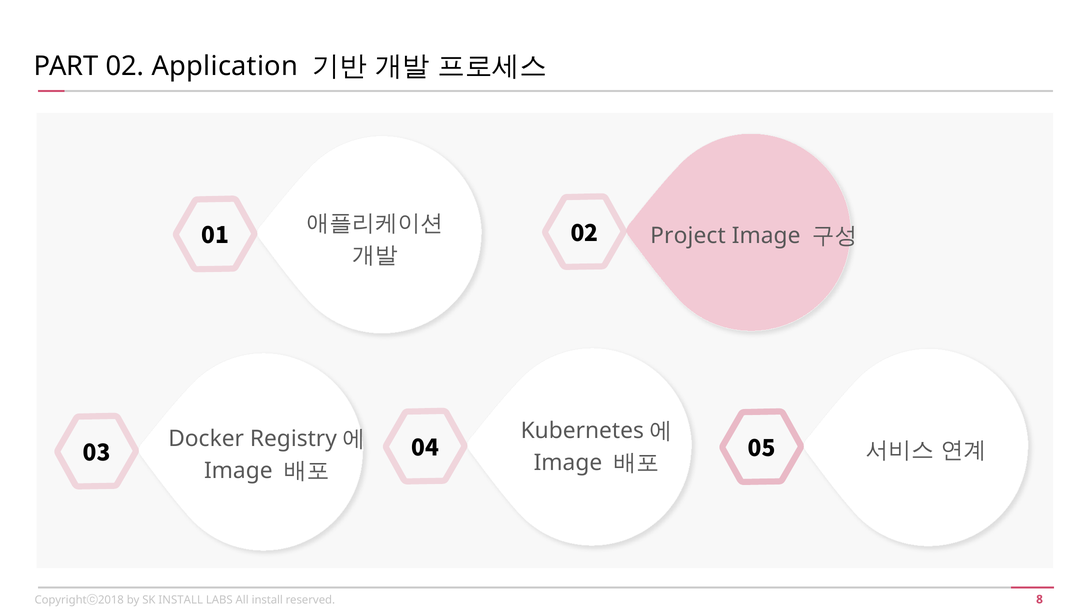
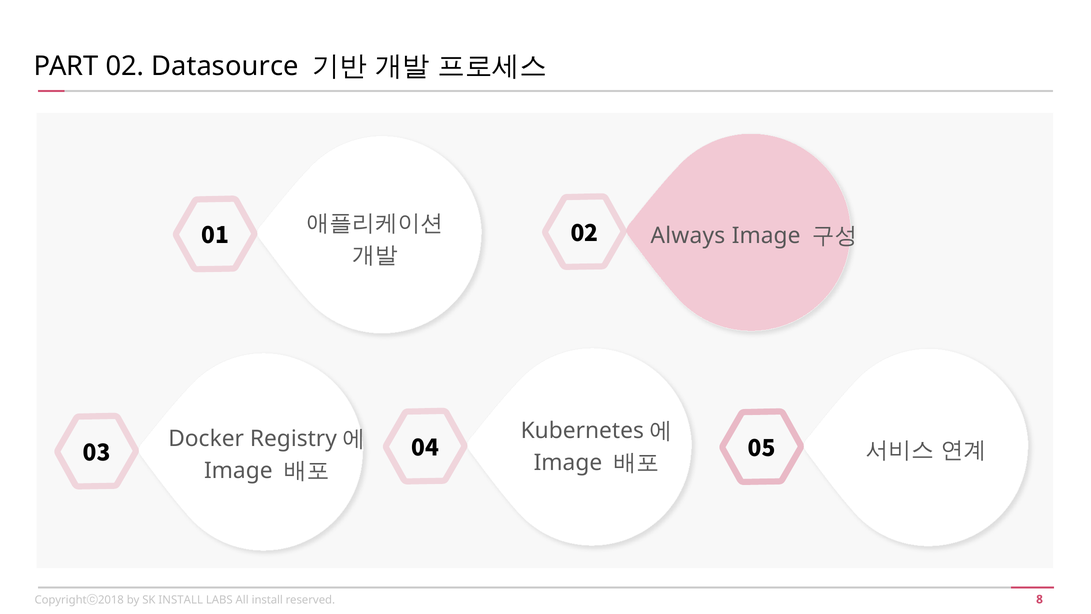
Application: Application -> Datasource
Project: Project -> Always
